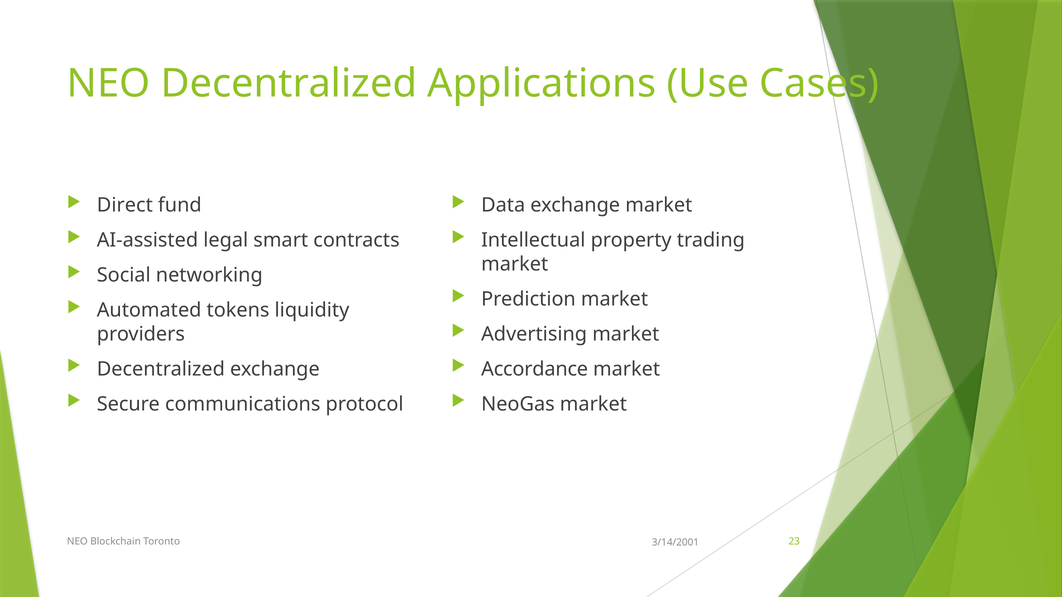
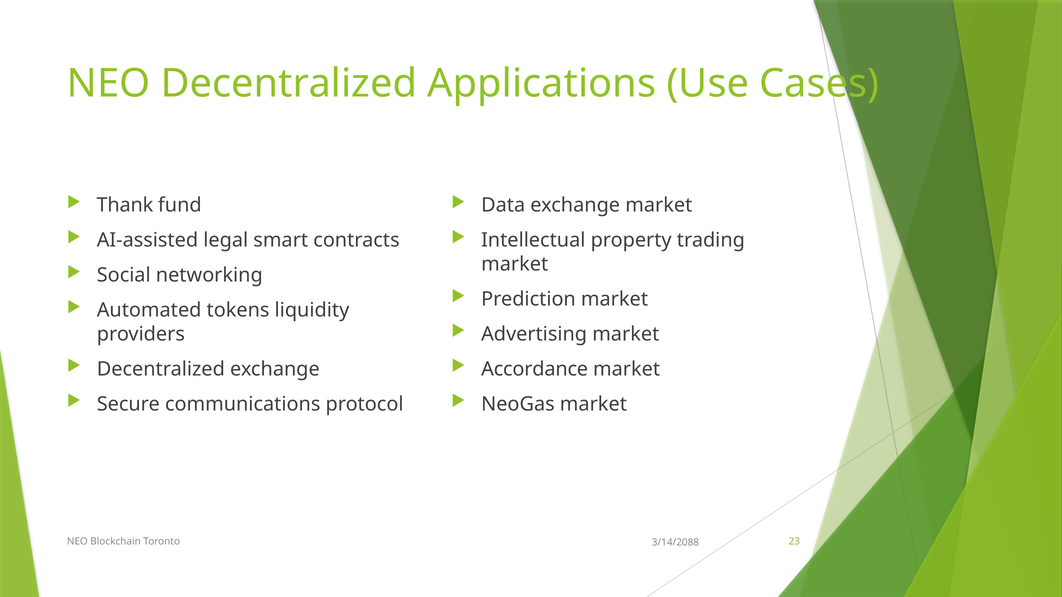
Direct: Direct -> Thank
3/14/2001: 3/14/2001 -> 3/14/2088
